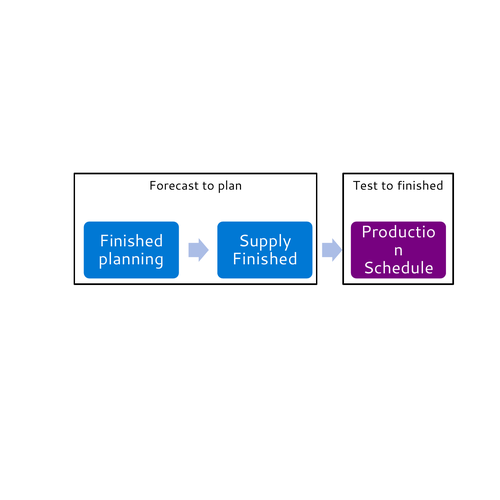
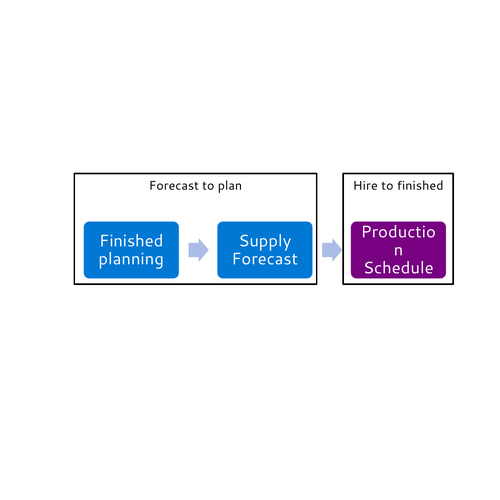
Test: Test -> Hire
Finished at (265, 259): Finished -> Forecast
